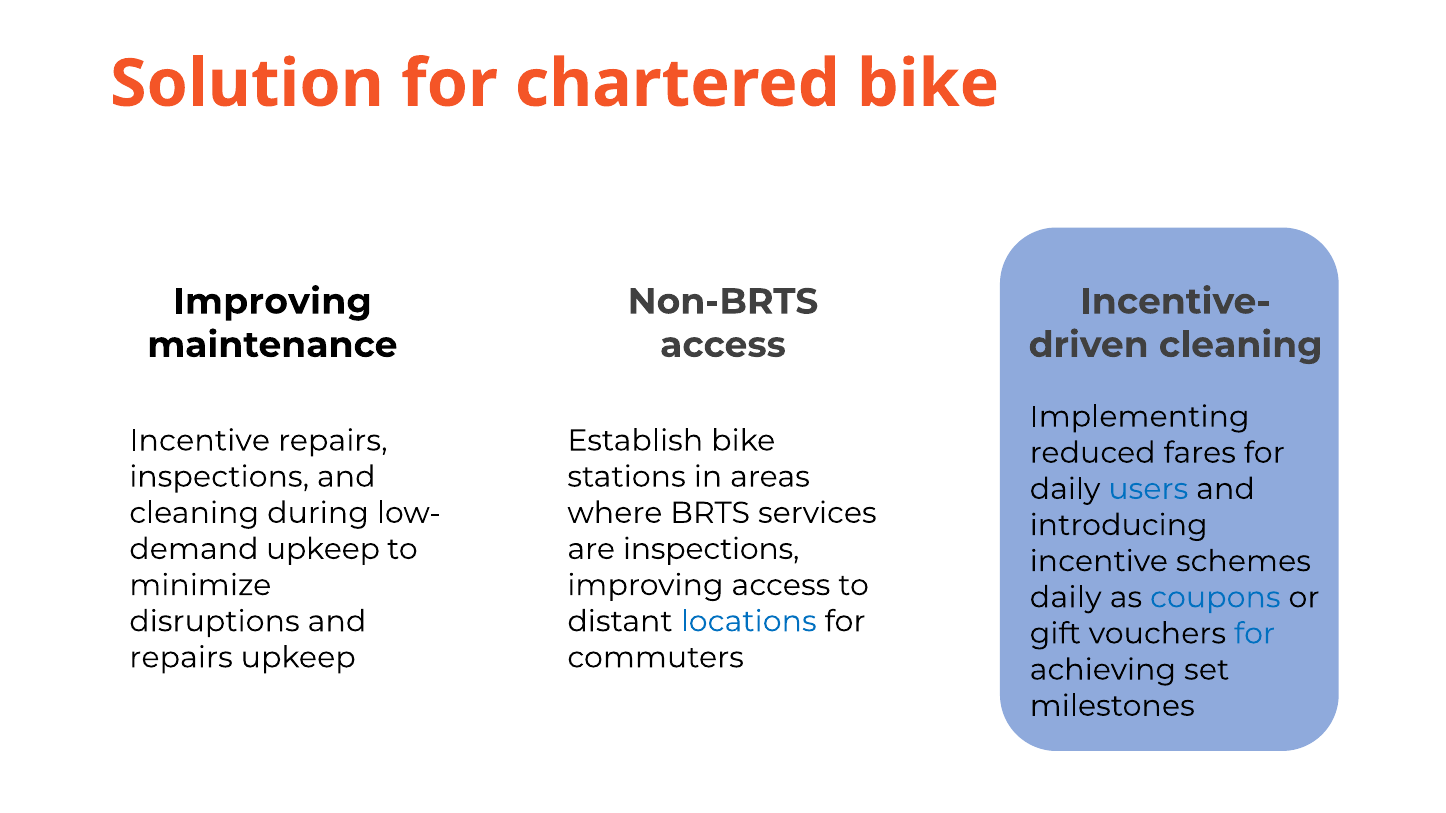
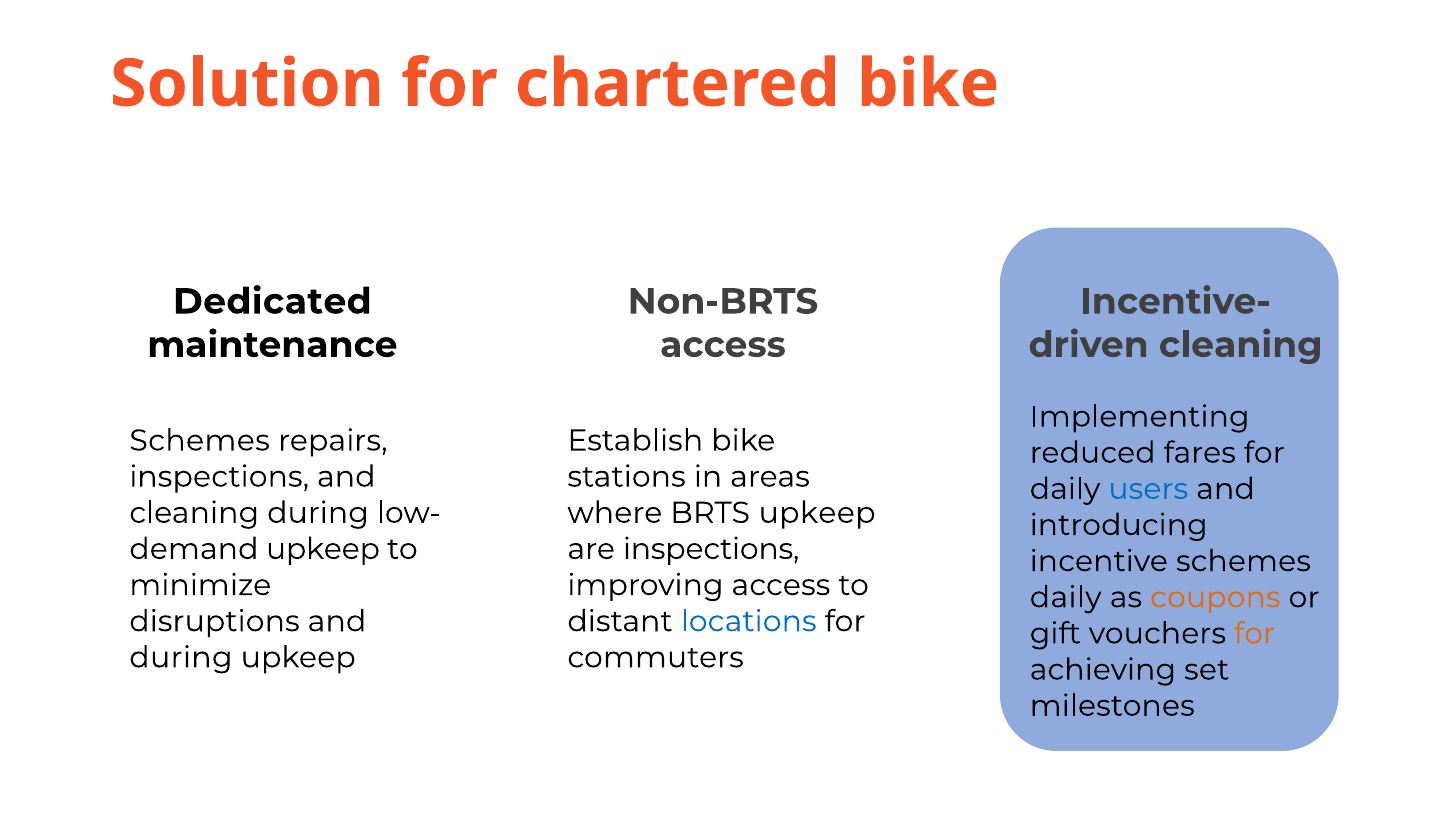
Improving at (272, 302): Improving -> Dedicated
Incentive at (200, 441): Incentive -> Schemes
BRTS services: services -> upkeep
coupons colour: blue -> orange
for at (1254, 634) colour: blue -> orange
repairs at (181, 658): repairs -> during
